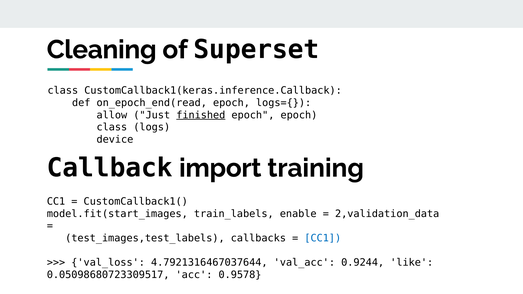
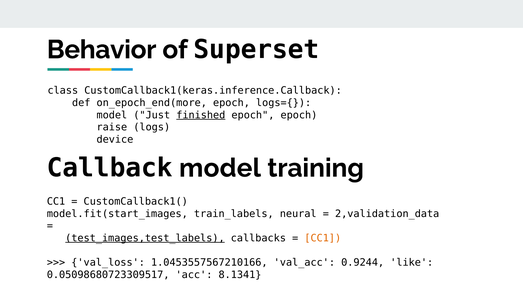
Cleaning: Cleaning -> Behavior
on_epoch_end(read: on_epoch_end(read -> on_epoch_end(more
allow at (112, 115): allow -> model
class at (112, 127): class -> raise
Callback import: import -> model
enable: enable -> neural
test_images,test_labels underline: none -> present
CC1 at (323, 238) colour: blue -> orange
4.7921316467037644: 4.7921316467037644 -> 1.0453557567210166
0.9578: 0.9578 -> 8.1341
